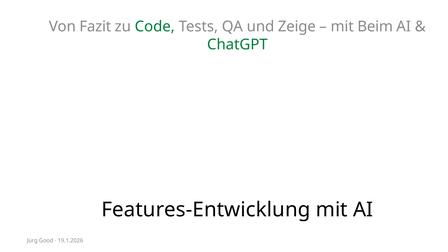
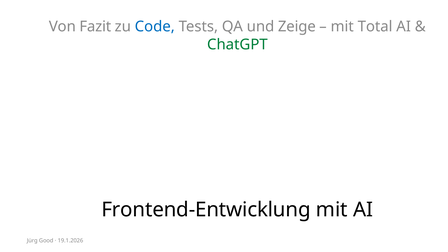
Code colour: green -> blue
Beim: Beim -> Total
Features-Entwicklung: Features-Entwicklung -> Frontend-Entwicklung
